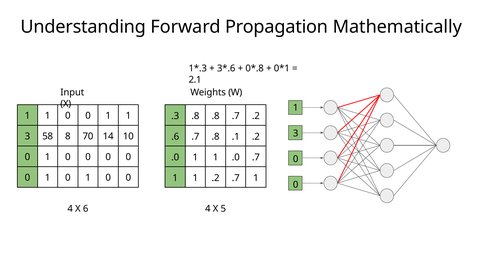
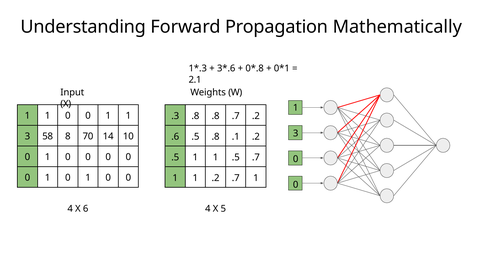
.6 .7: .7 -> .5
.0 at (175, 157): .0 -> .5
1 .0: .0 -> .5
